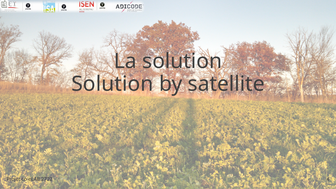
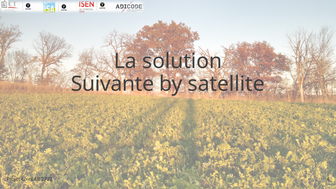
Solution at (112, 84): Solution -> Suivante
